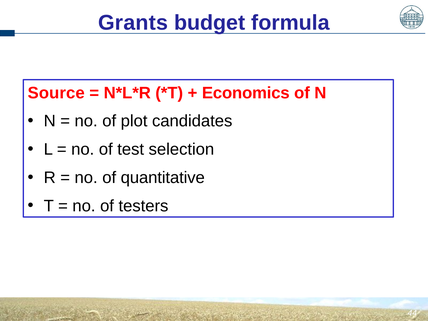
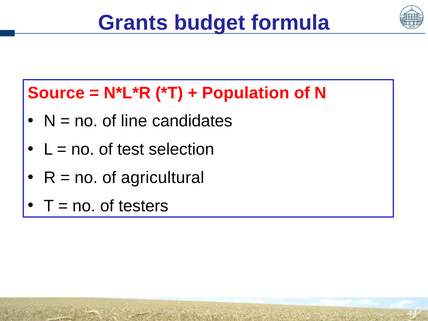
Economics: Economics -> Population
plot: plot -> line
quantitative: quantitative -> agricultural
